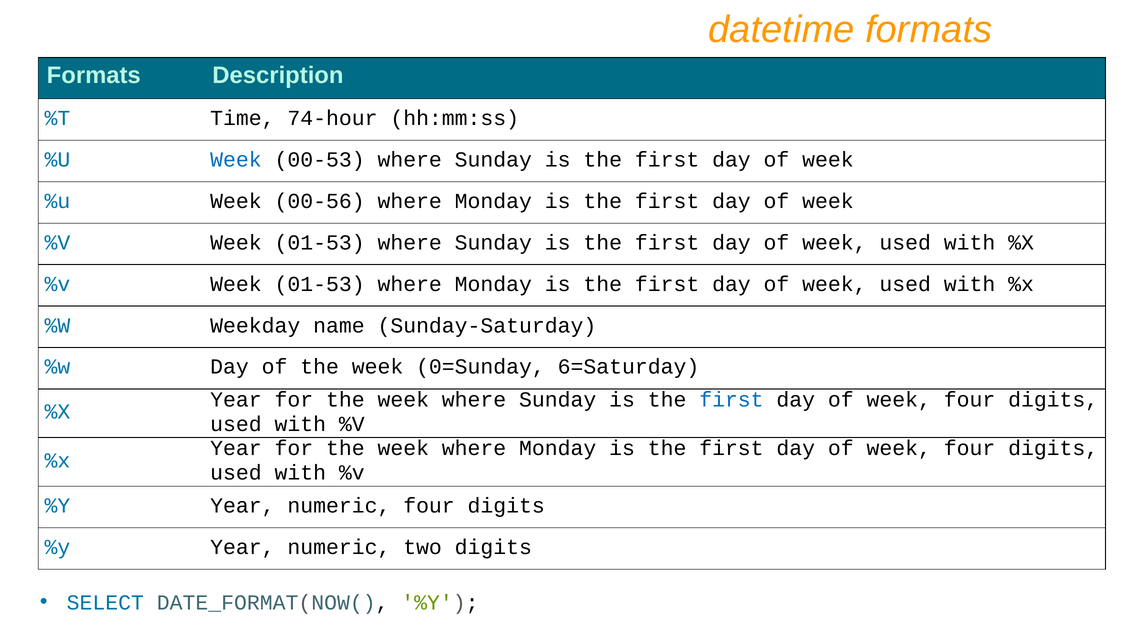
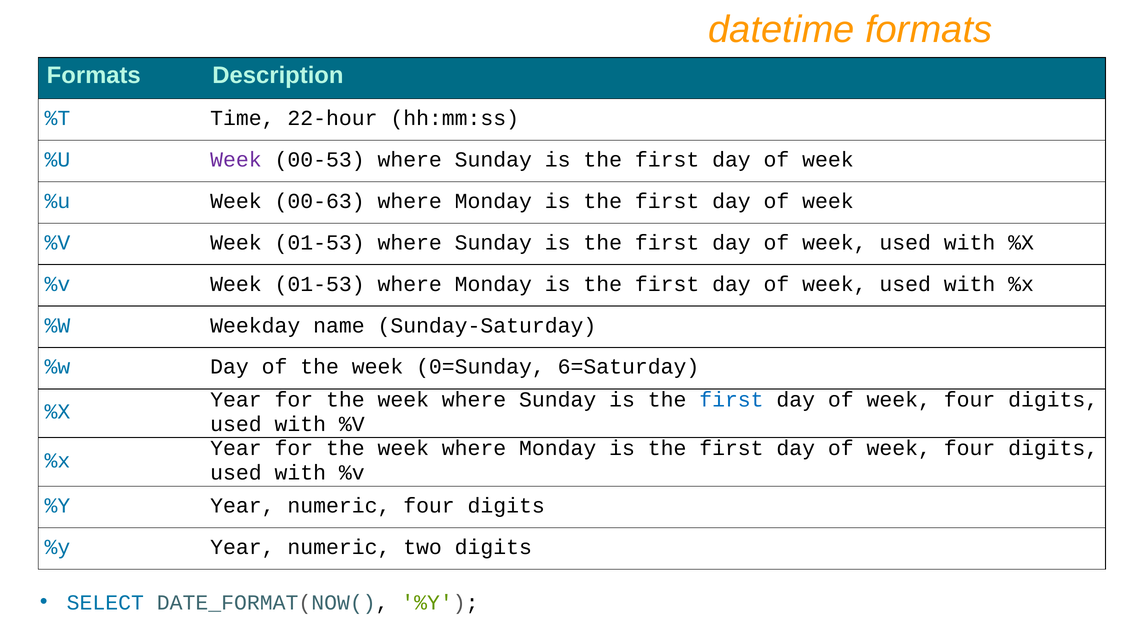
74-hour: 74-hour -> 22-hour
Week at (236, 160) colour: blue -> purple
00-56: 00-56 -> 00-63
